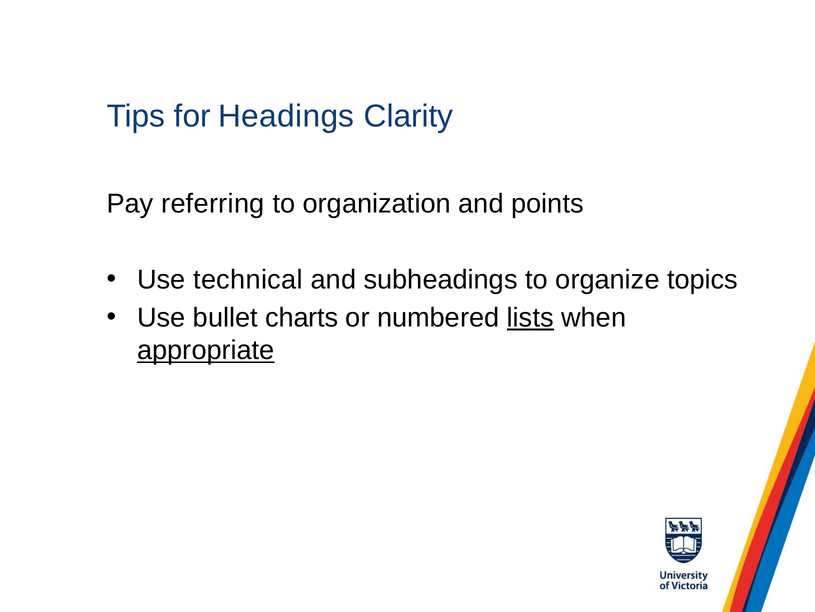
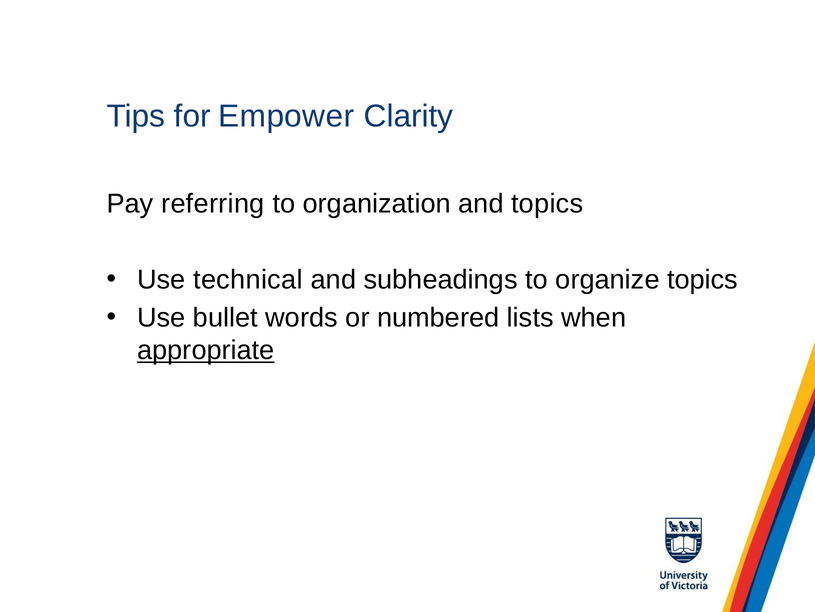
Headings: Headings -> Empower
and points: points -> topics
charts: charts -> words
lists underline: present -> none
